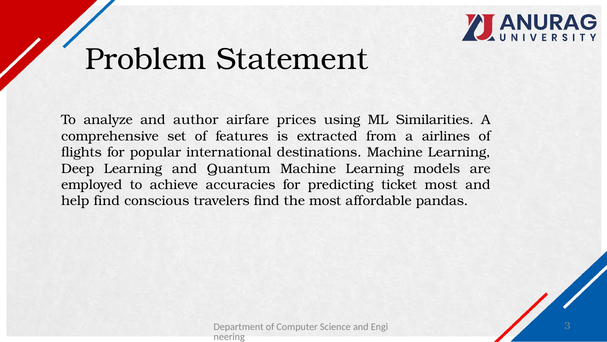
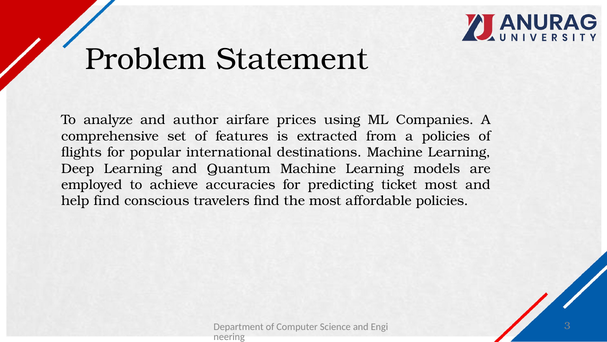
Similarities: Similarities -> Companies
a airlines: airlines -> policies
affordable pandas: pandas -> policies
